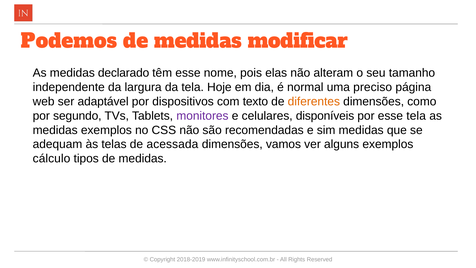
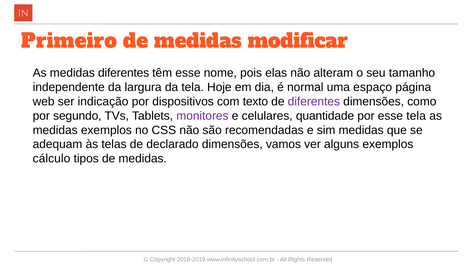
Podemos: Podemos -> Primeiro
medidas declarado: declarado -> diferentes
preciso: preciso -> espaço
adaptável: adaptável -> indicação
diferentes at (314, 101) colour: orange -> purple
disponíveis: disponíveis -> quantidade
acessada: acessada -> declarado
